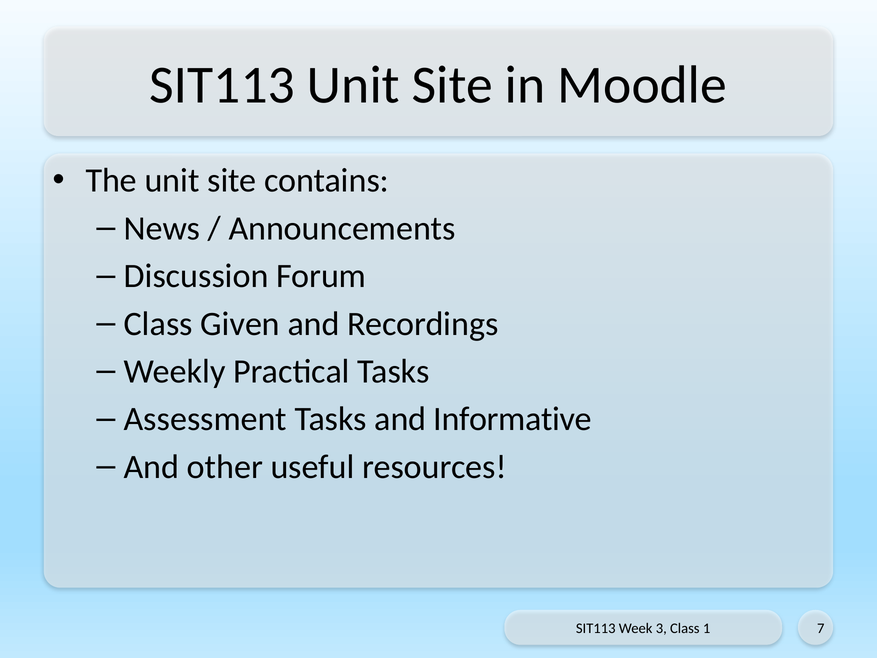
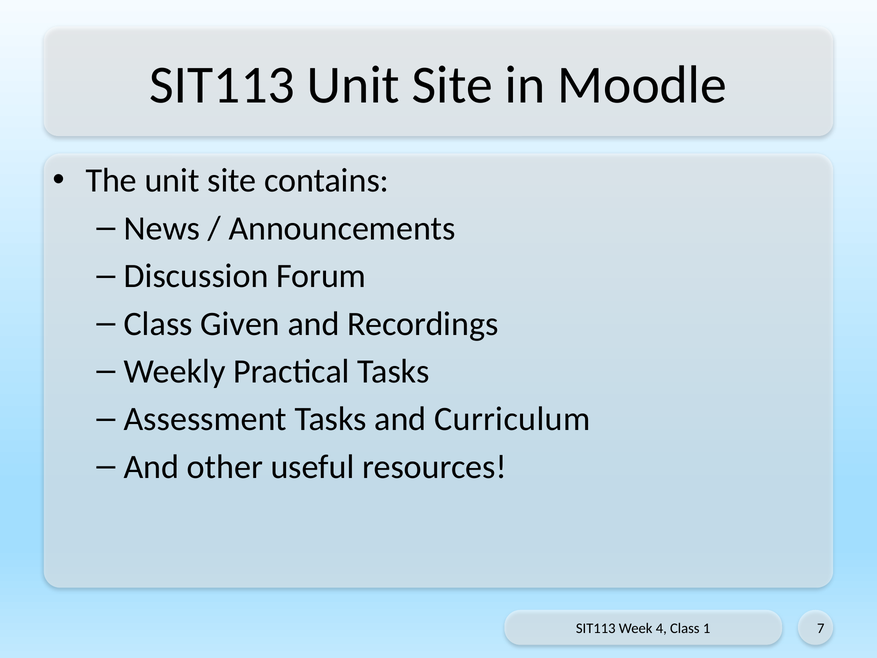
Informative: Informative -> Curriculum
3: 3 -> 4
